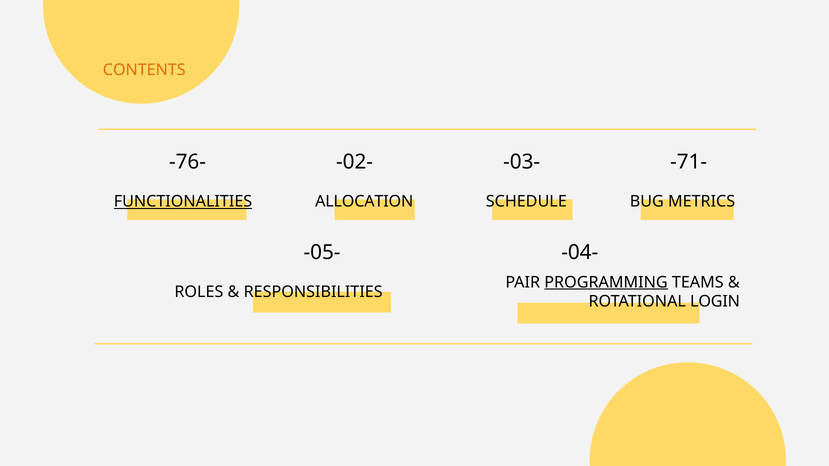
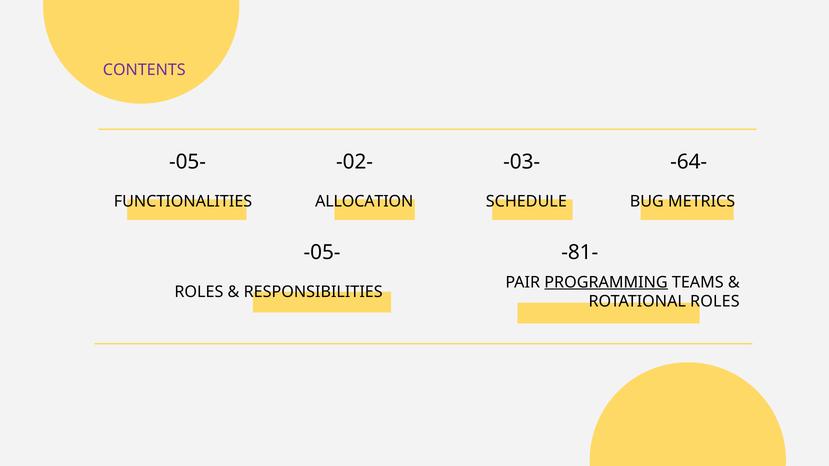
CONTENTS colour: orange -> purple
-76- at (188, 162): -76- -> -05-
-71-: -71- -> -64-
FUNCTIONALITIES underline: present -> none
-04-: -04- -> -81-
ROTATIONAL LOGIN: LOGIN -> ROLES
